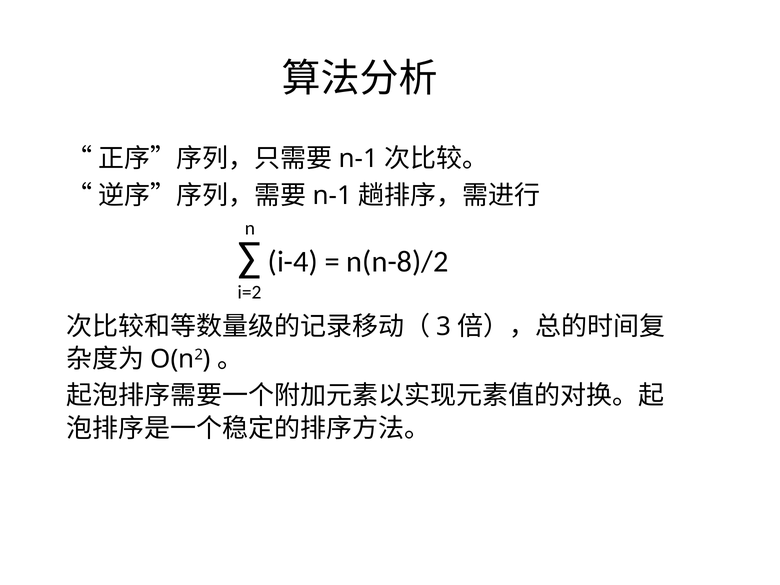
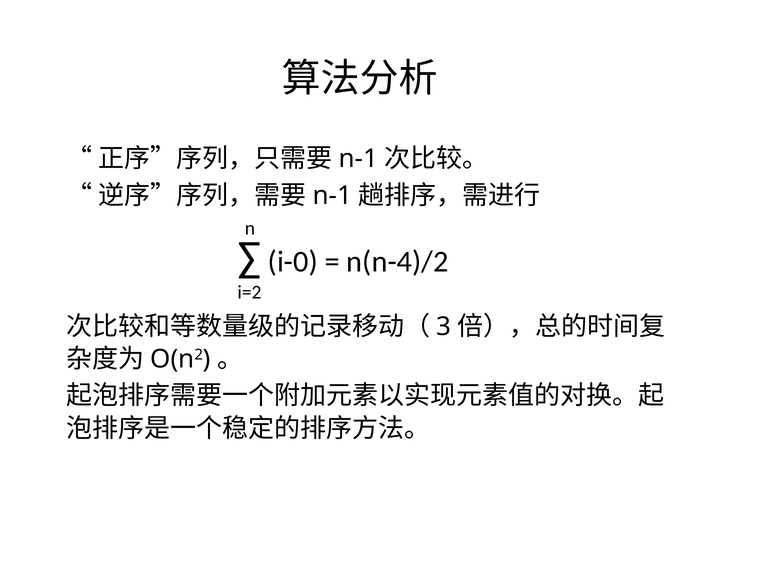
i-4: i-4 -> i-0
n(n-8)/2: n(n-8)/2 -> n(n-4)/2
